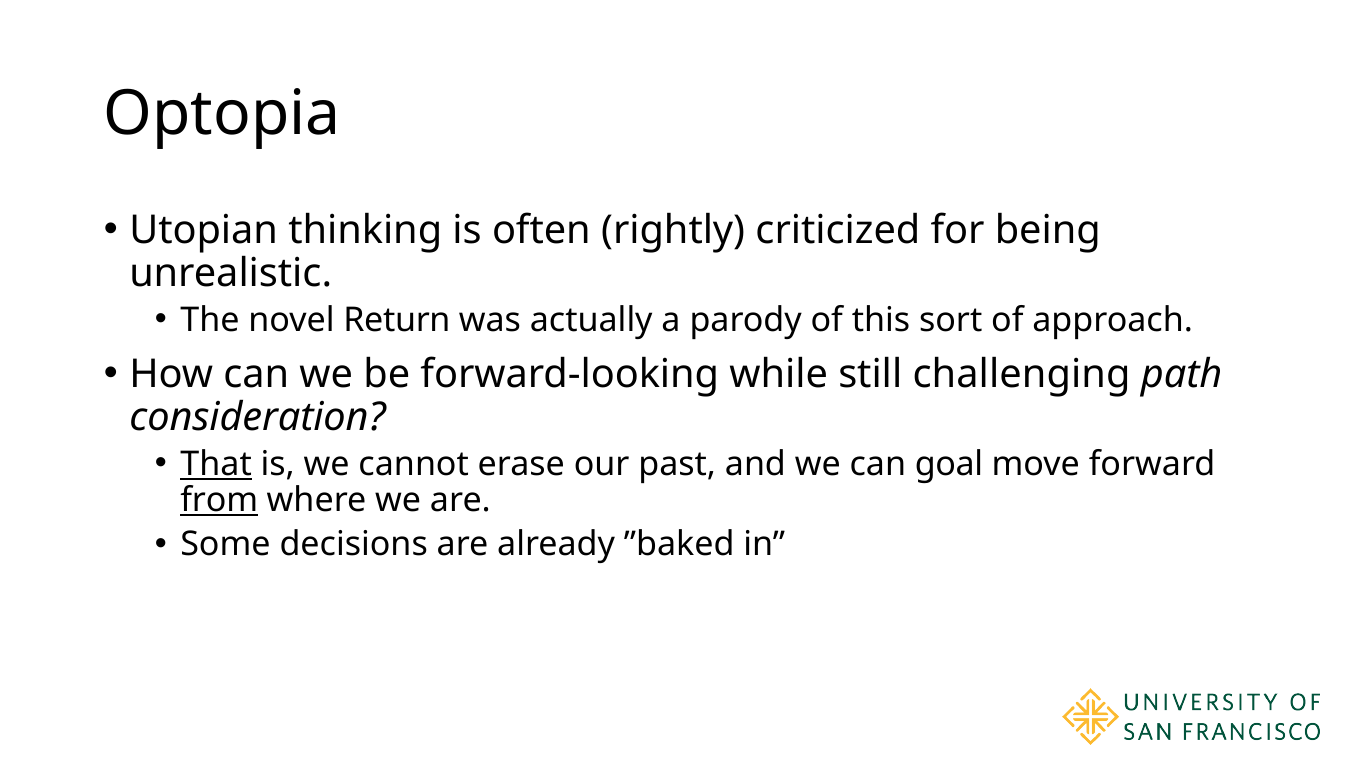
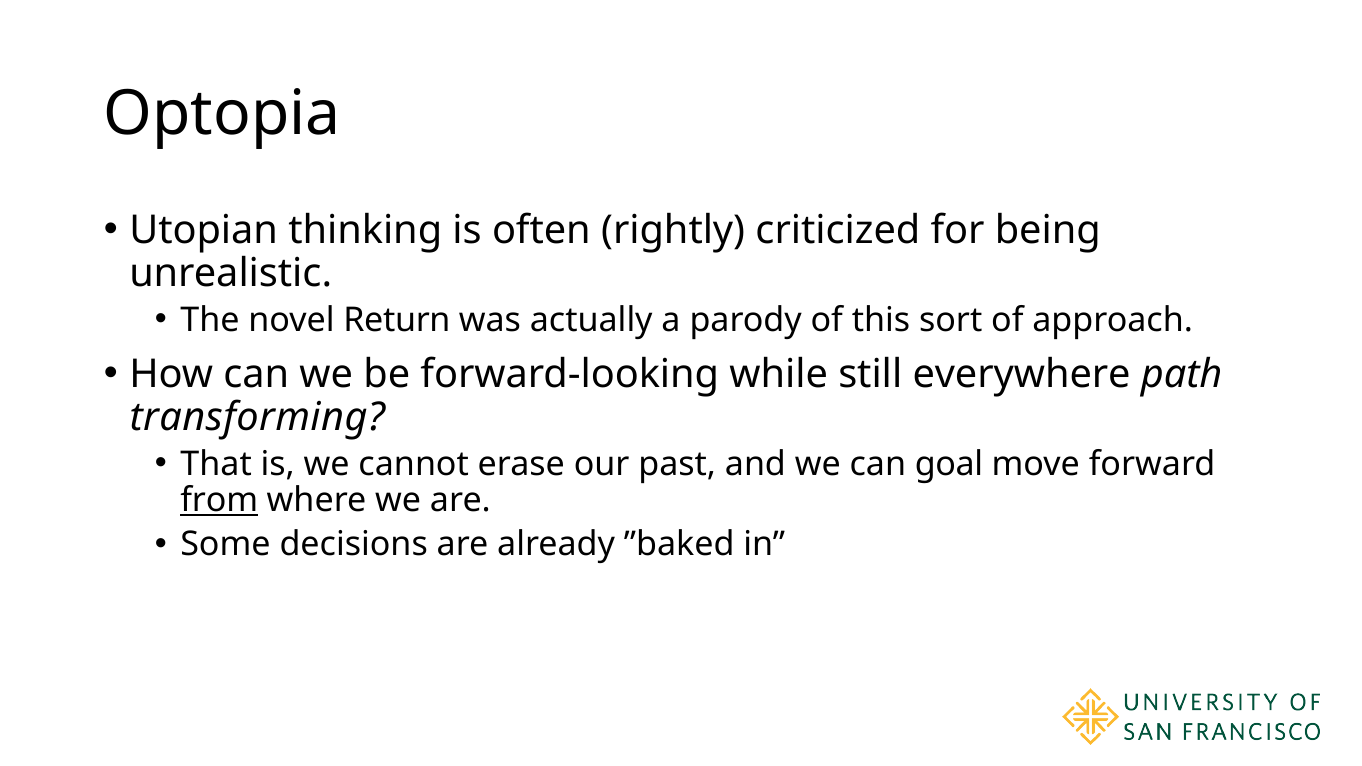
challenging: challenging -> everywhere
consideration: consideration -> transforming
That underline: present -> none
